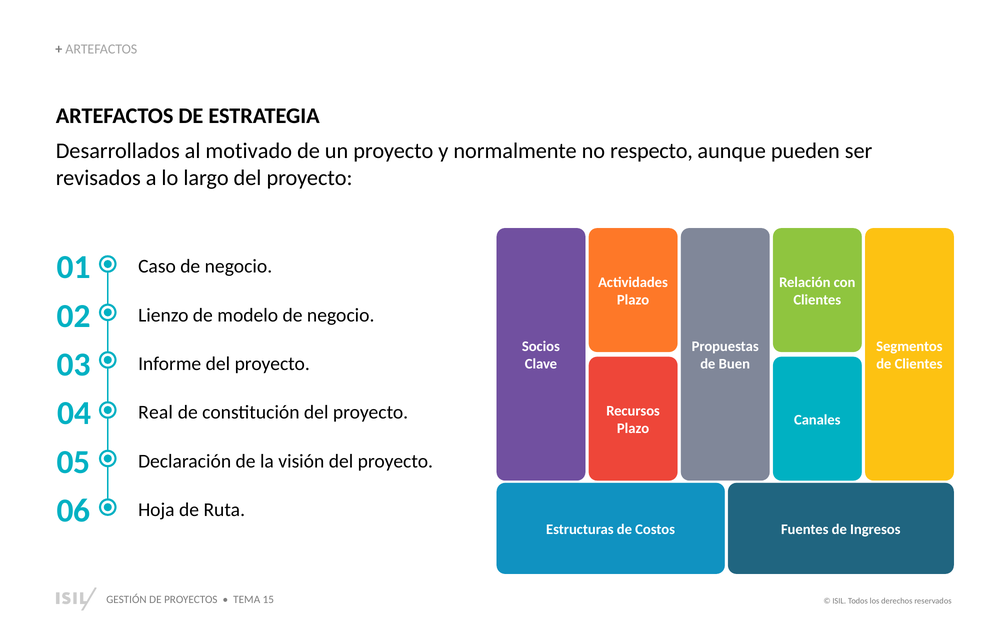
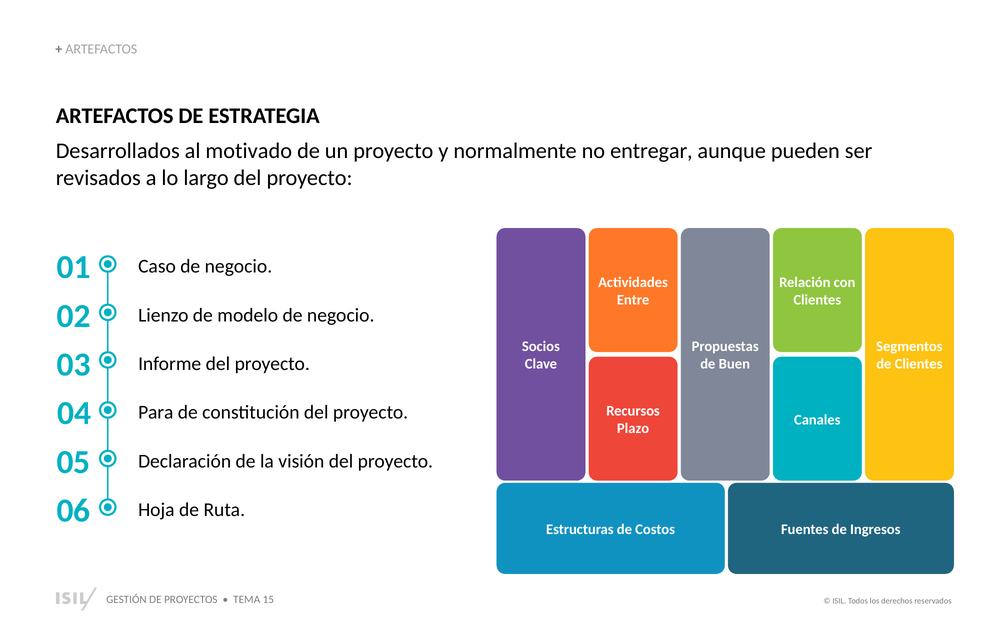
respecto: respecto -> entregar
Plazo at (633, 300): Plazo -> Entre
Real: Real -> Para
